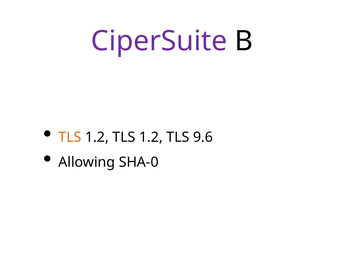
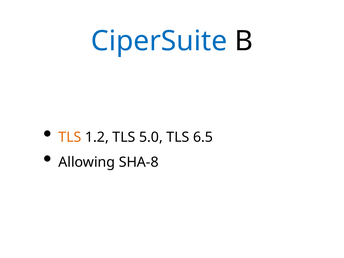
CiperSuite colour: purple -> blue
1.2 TLS 1.2: 1.2 -> 5.0
9.6: 9.6 -> 6.5
SHA-0: SHA-0 -> SHA-8
